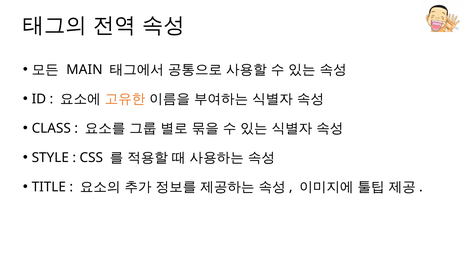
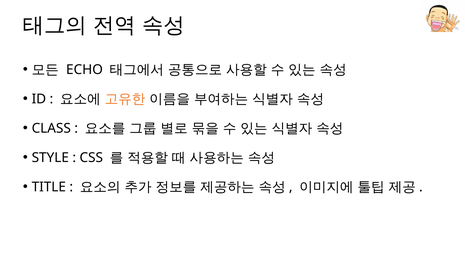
MAIN: MAIN -> ECHO
